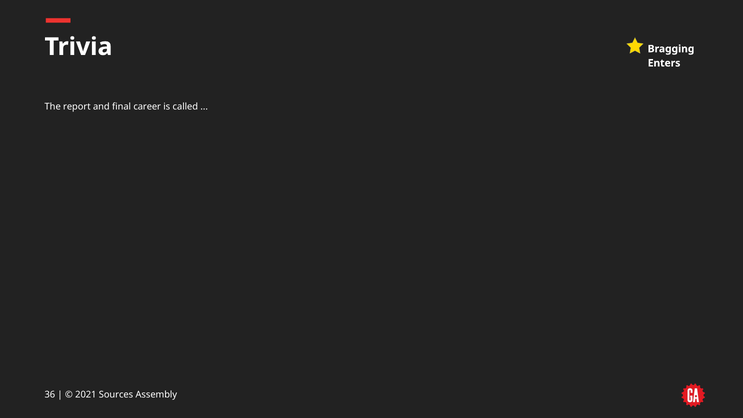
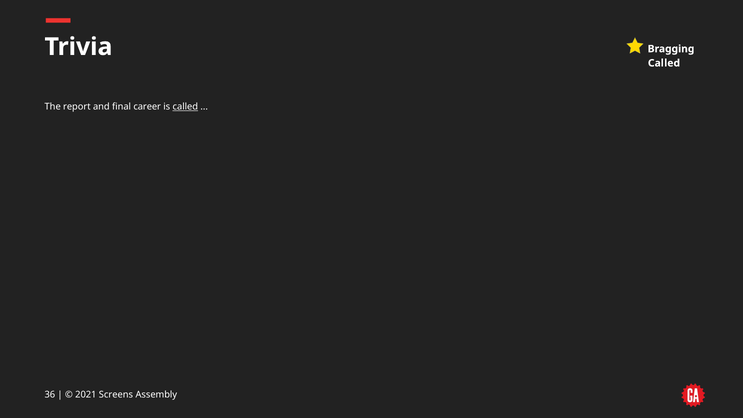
Enters at (664, 63): Enters -> Called
called at (185, 107) underline: none -> present
Sources: Sources -> Screens
